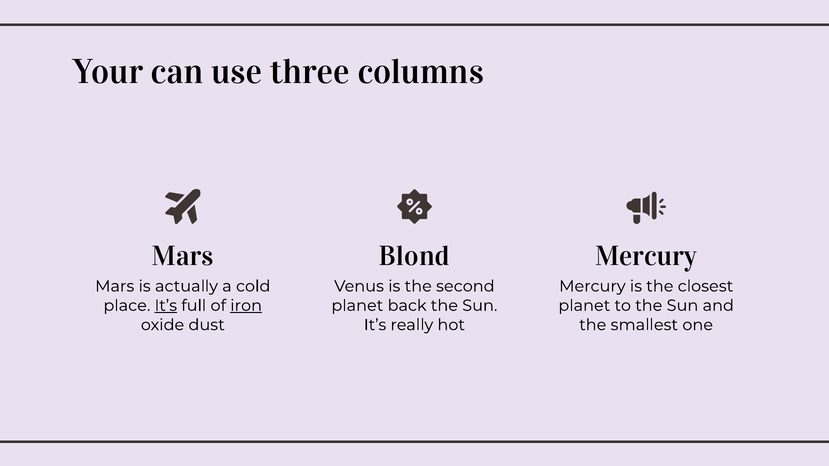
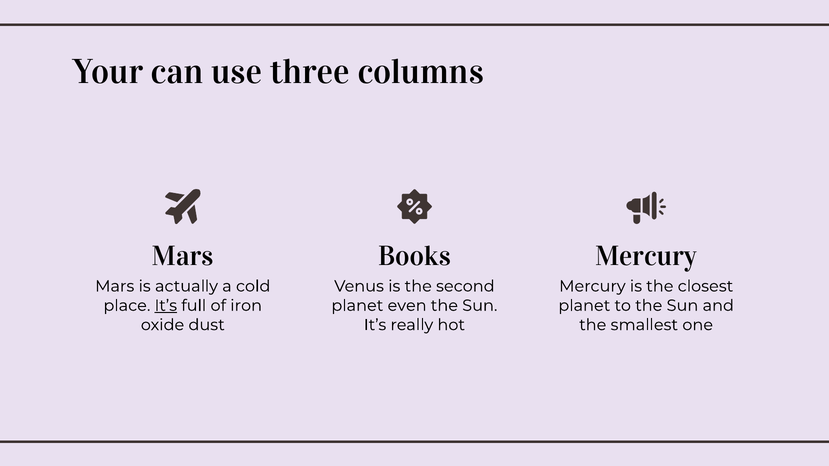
Blond: Blond -> Books
iron underline: present -> none
back: back -> even
